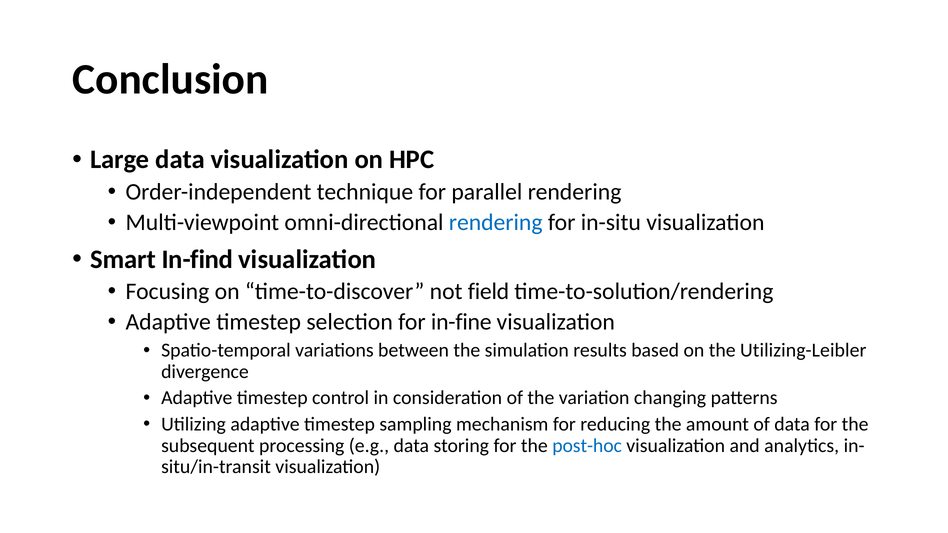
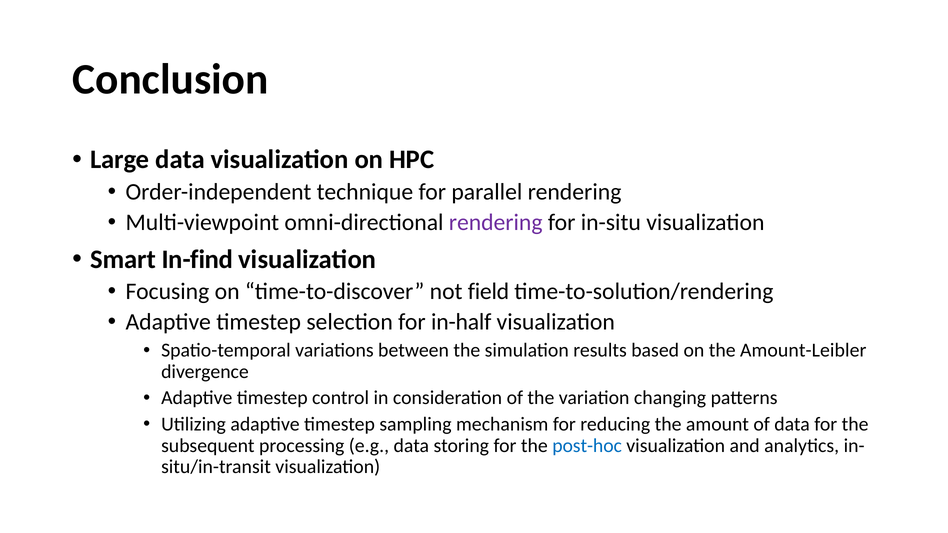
rendering at (496, 222) colour: blue -> purple
in-fine: in-fine -> in-half
Utilizing-Leibler: Utilizing-Leibler -> Amount-Leibler
